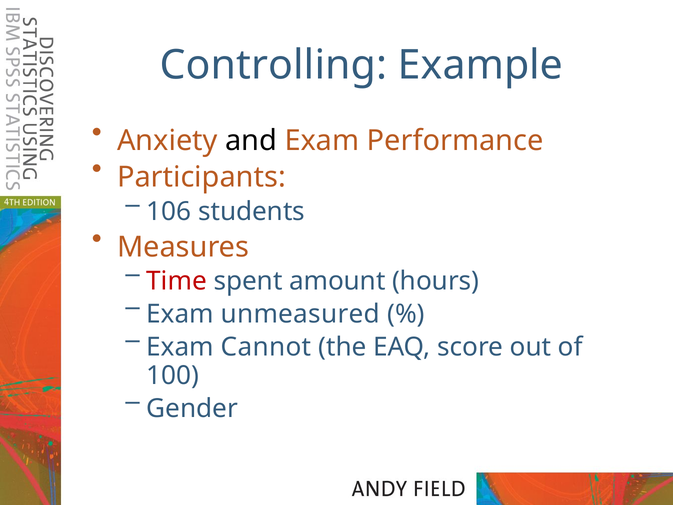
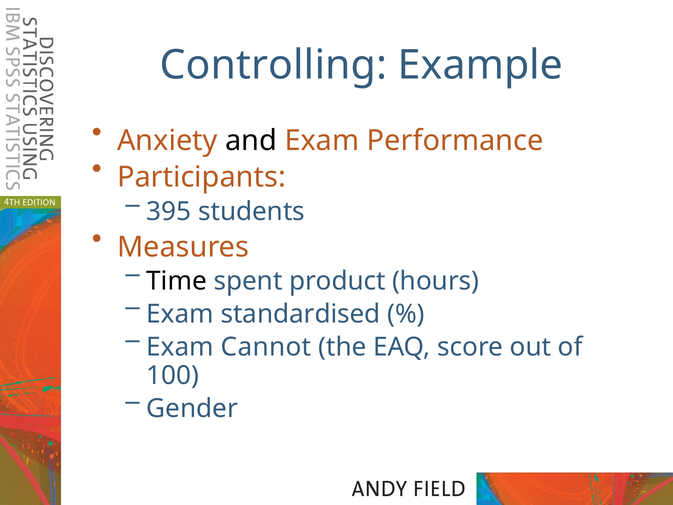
106: 106 -> 395
Time colour: red -> black
amount: amount -> product
unmeasured: unmeasured -> standardised
